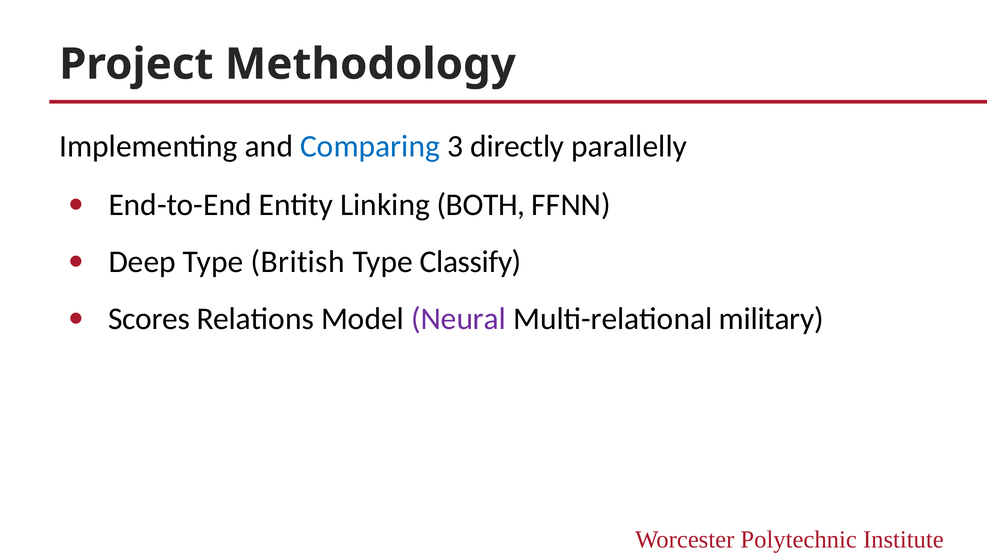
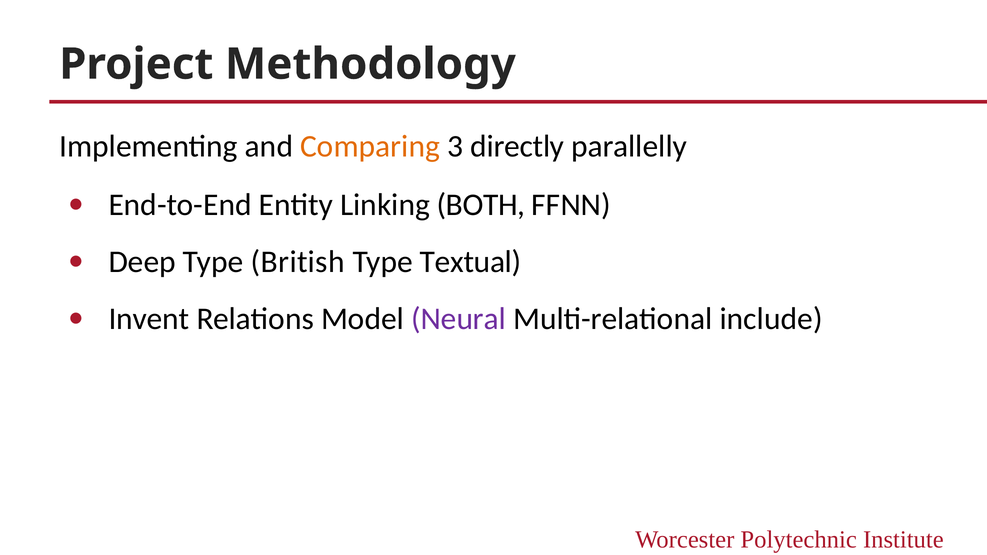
Comparing colour: blue -> orange
Classify: Classify -> Textual
Scores: Scores -> Invent
military: military -> include
